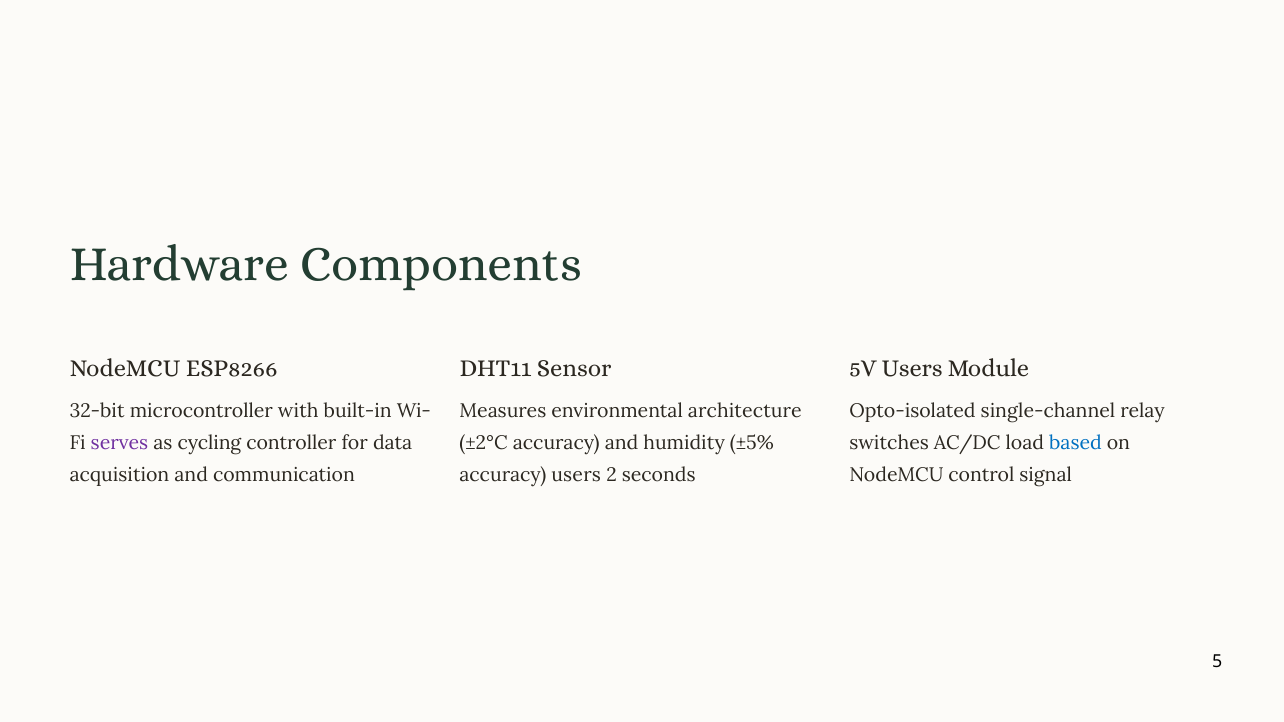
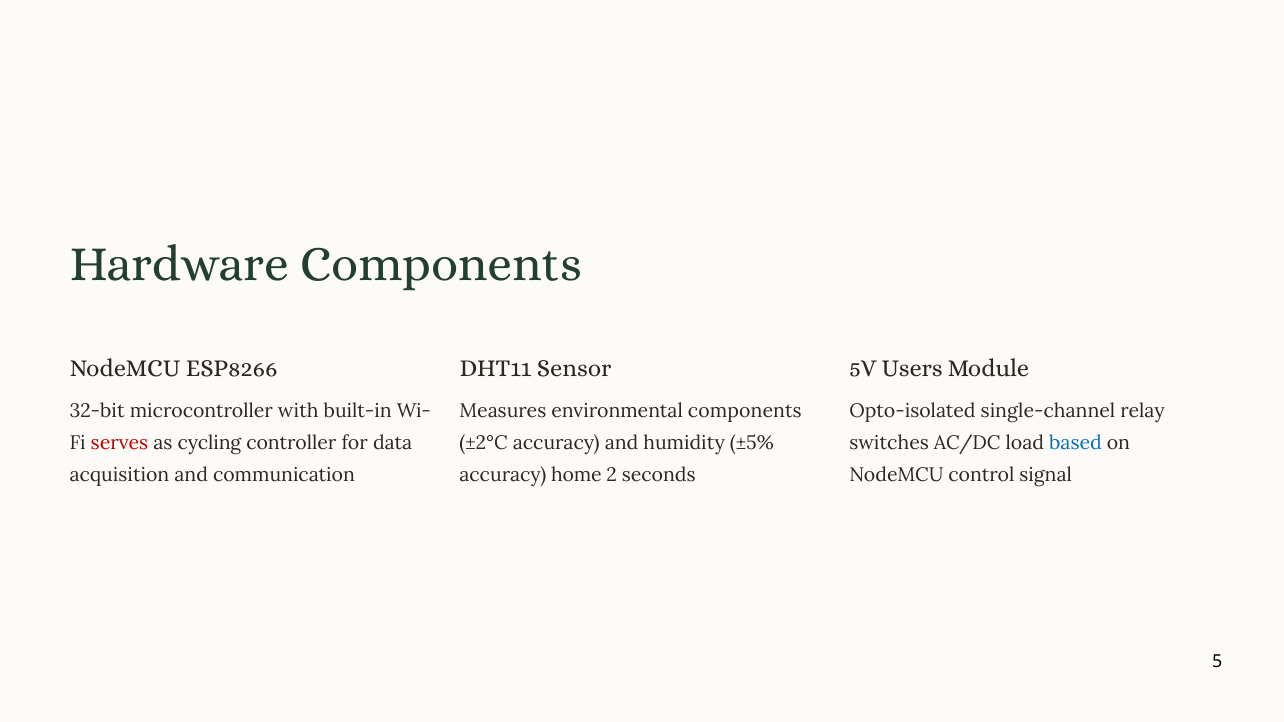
environmental architecture: architecture -> components
serves colour: purple -> red
accuracy users: users -> home
